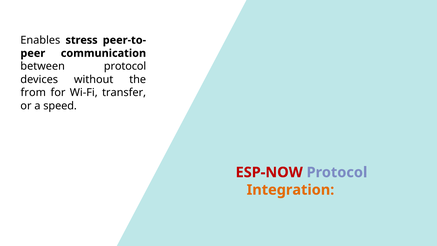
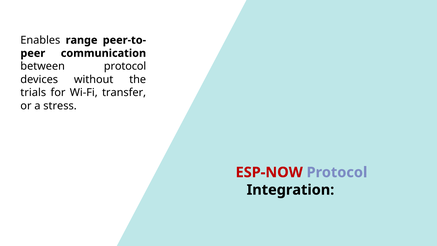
stress: stress -> range
from: from -> trials
speed: speed -> stress
Integration colour: orange -> black
